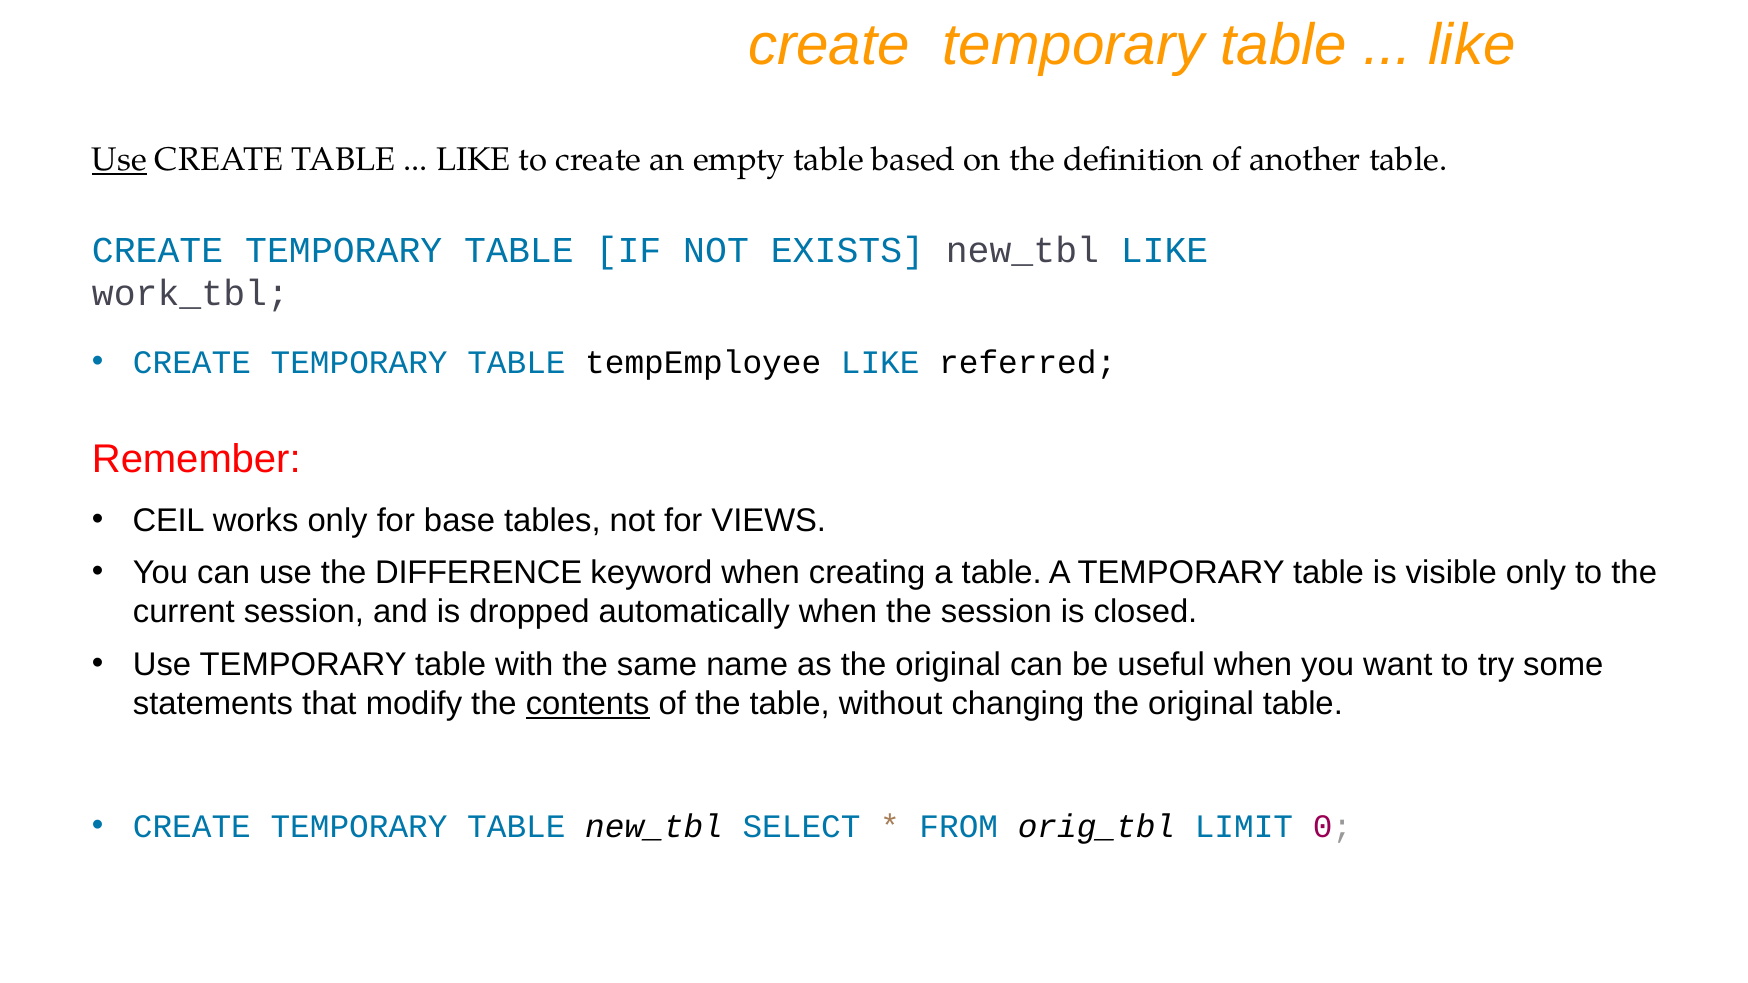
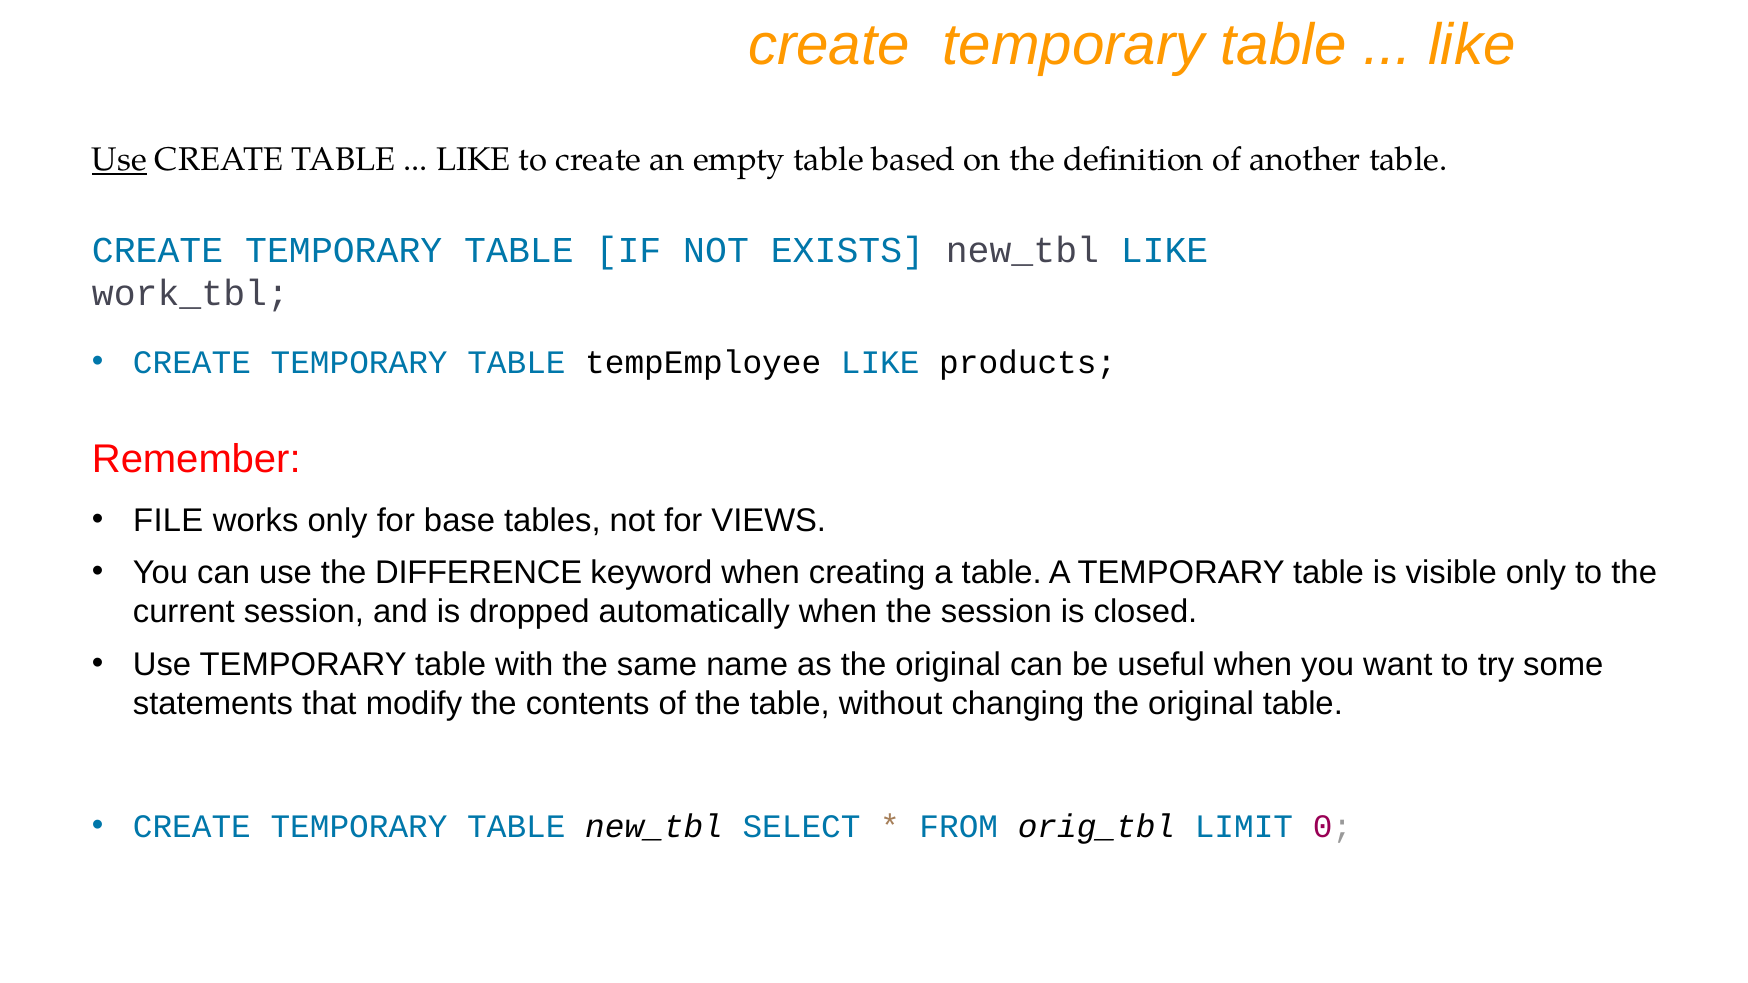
referred: referred -> products
CEIL: CEIL -> FILE
contents underline: present -> none
